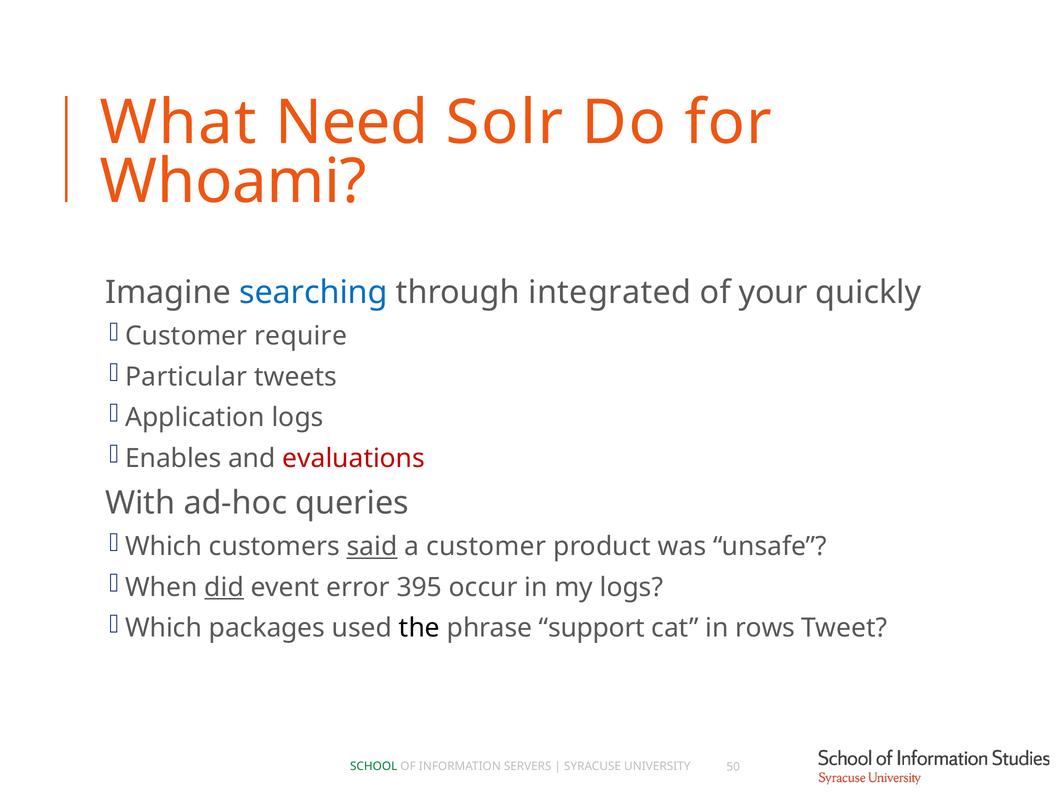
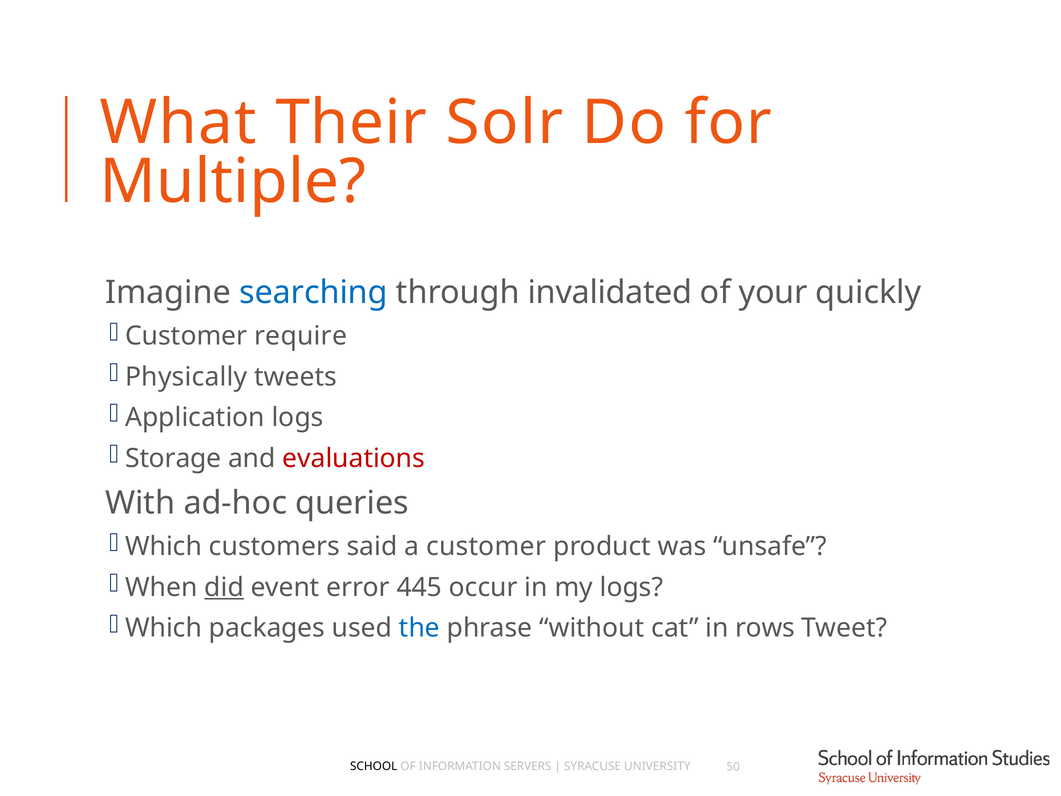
Need: Need -> Their
Whoami: Whoami -> Multiple
integrated: integrated -> invalidated
Particular: Particular -> Physically
Enables: Enables -> Storage
said underline: present -> none
395: 395 -> 445
the colour: black -> blue
support: support -> without
SCHOOL colour: green -> black
